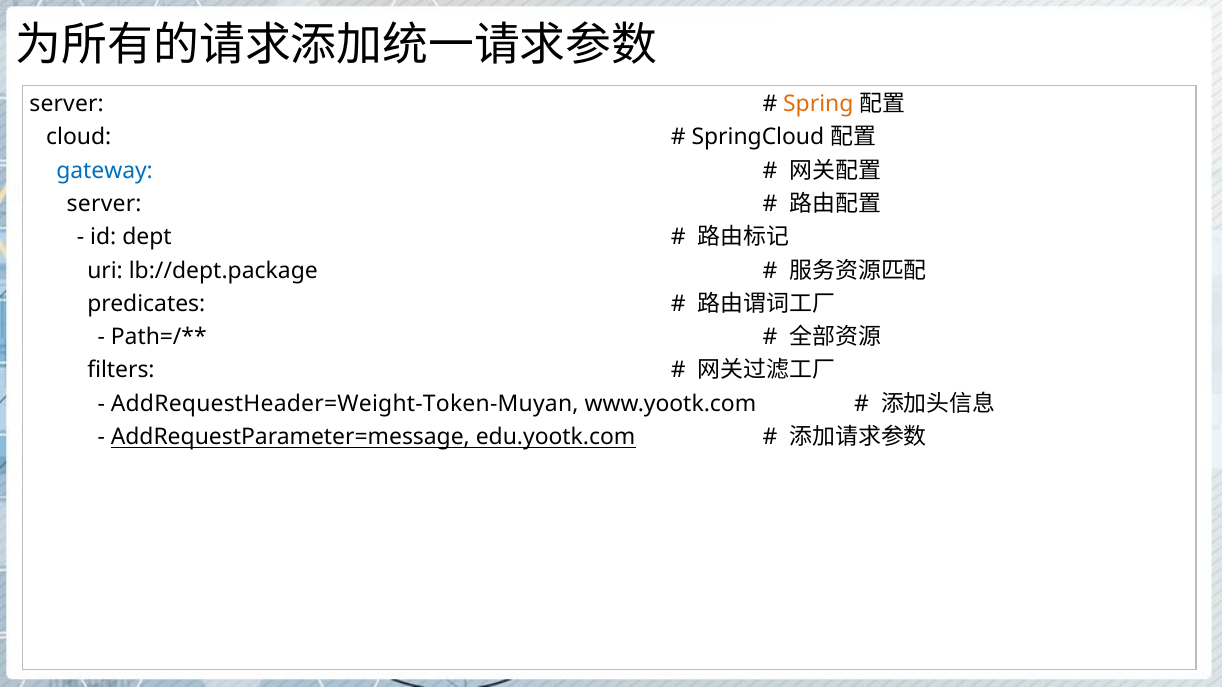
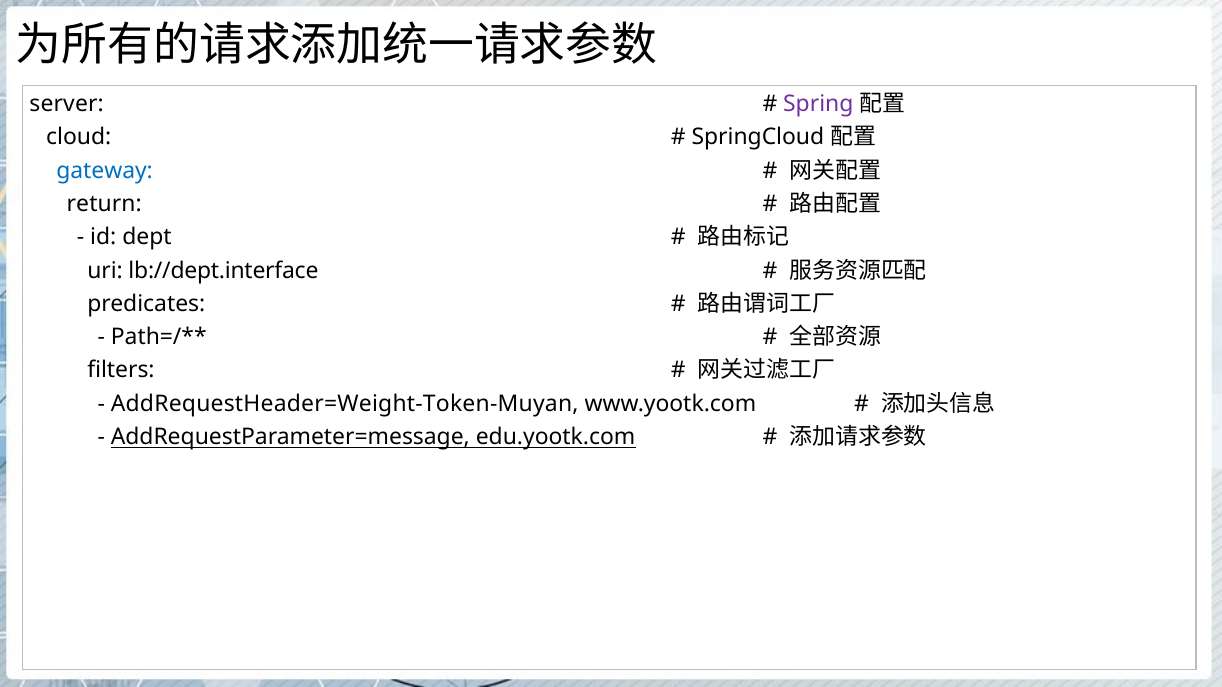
Spring colour: orange -> purple
server at (104, 204): server -> return
lb://dept.package: lb://dept.package -> lb://dept.interface
